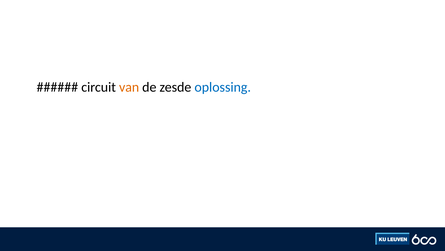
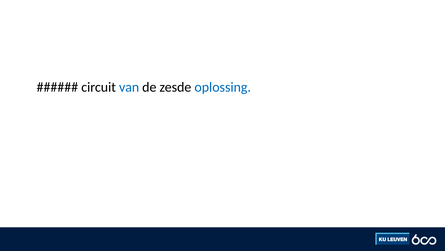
van colour: orange -> blue
